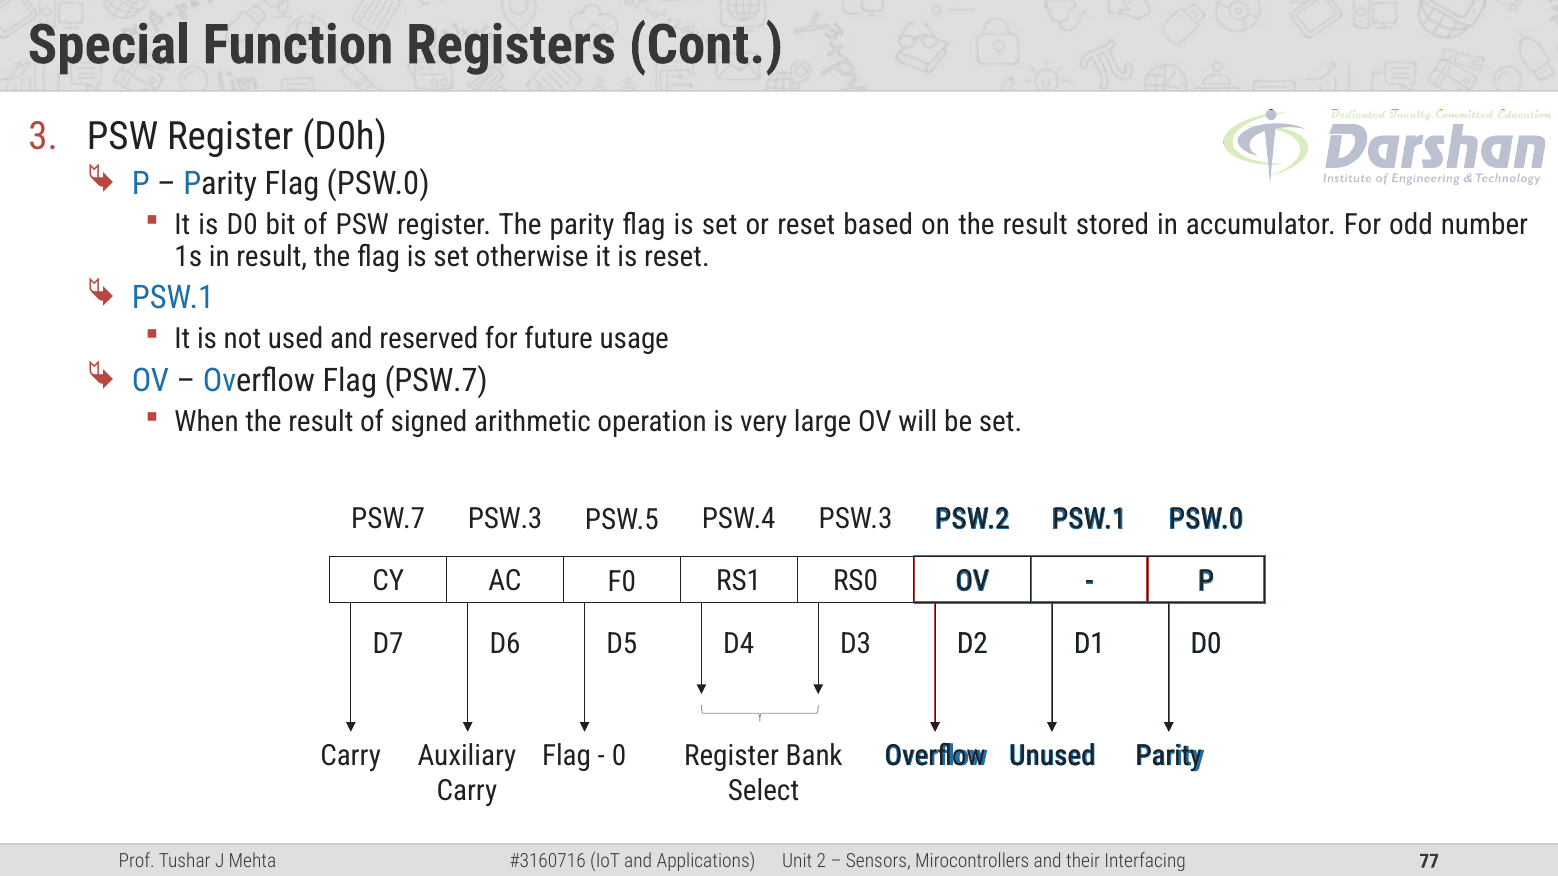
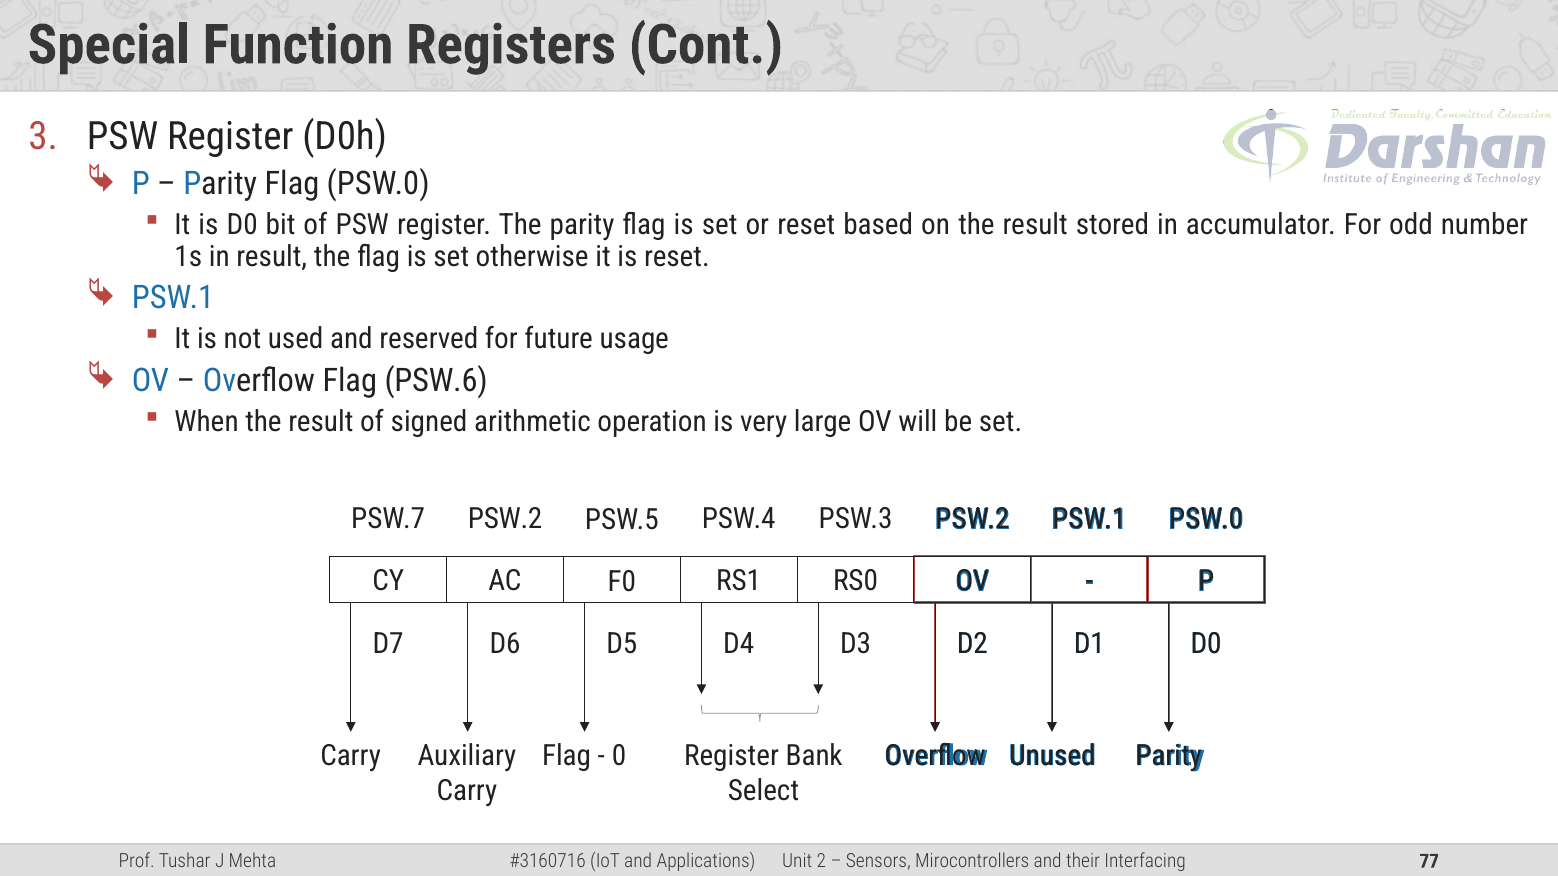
Flag PSW.7: PSW.7 -> PSW.6
PSW.3 at (505, 520): PSW.3 -> PSW.2
